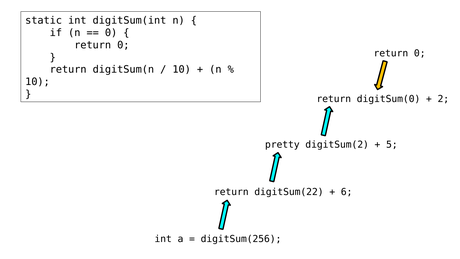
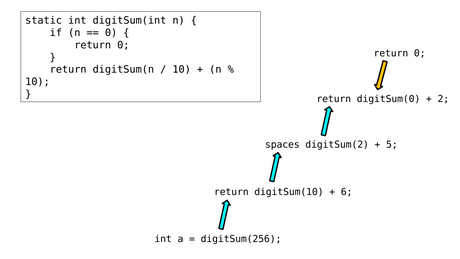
pretty: pretty -> spaces
digitSum(22: digitSum(22 -> digitSum(10
